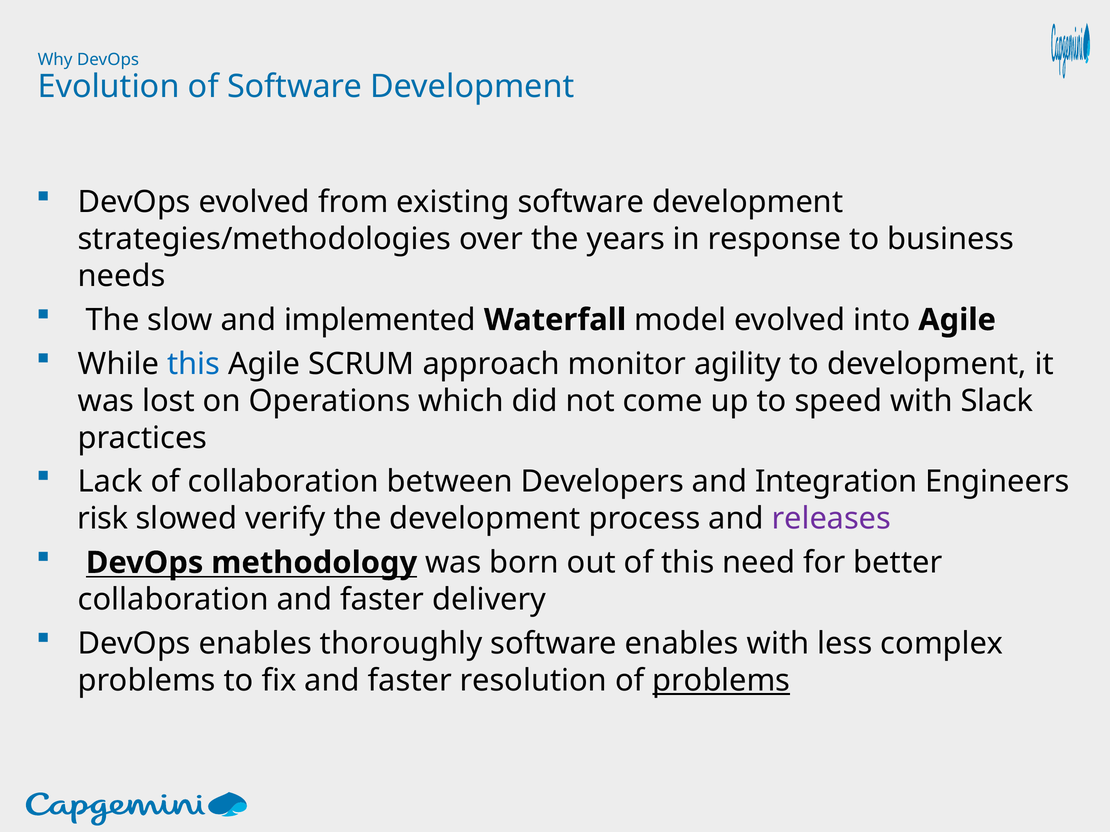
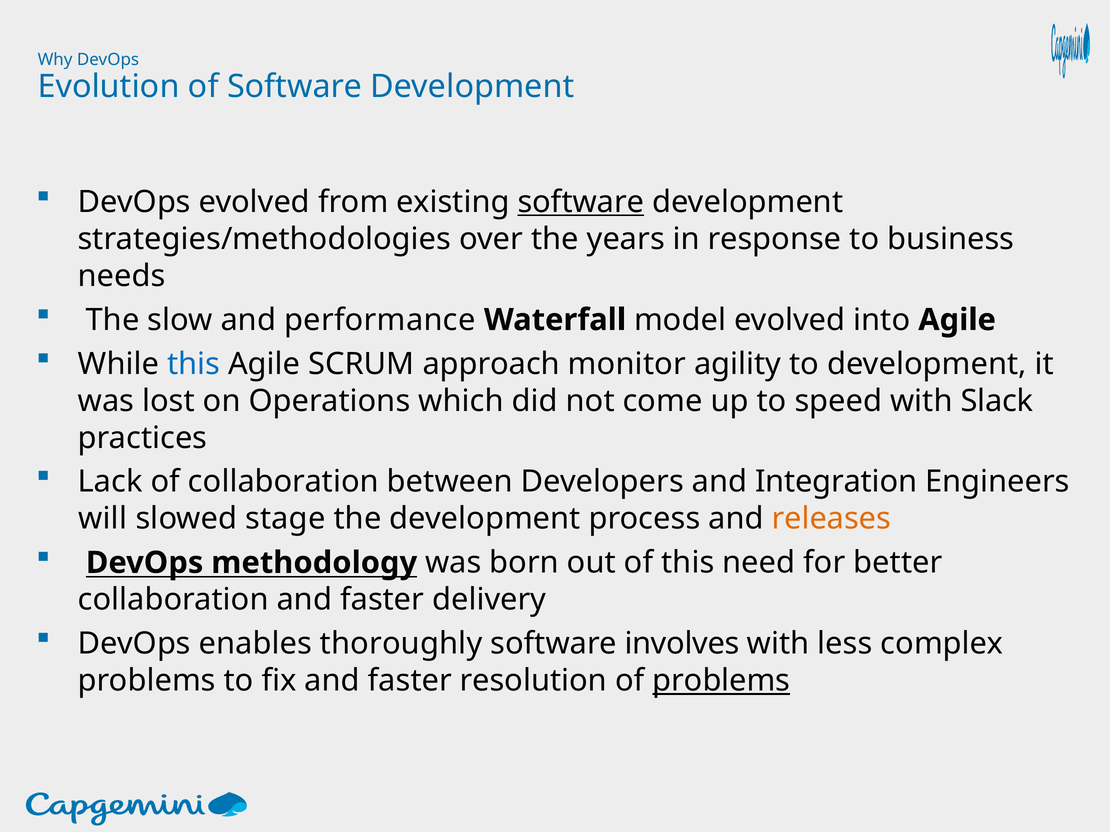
software at (581, 202) underline: none -> present
implemented: implemented -> performance
risk: risk -> will
verify: verify -> stage
releases colour: purple -> orange
software enables: enables -> involves
